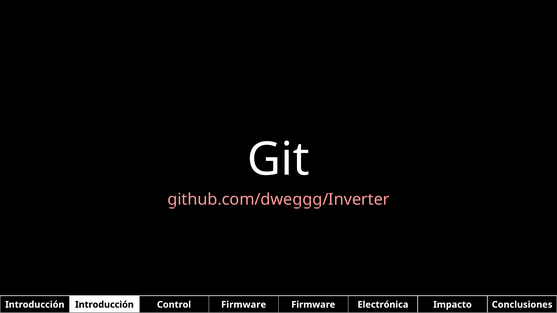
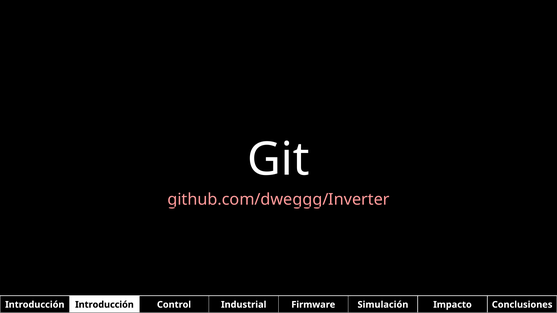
Control Firmware: Firmware -> Industrial
Electrónica: Electrónica -> Simulación
